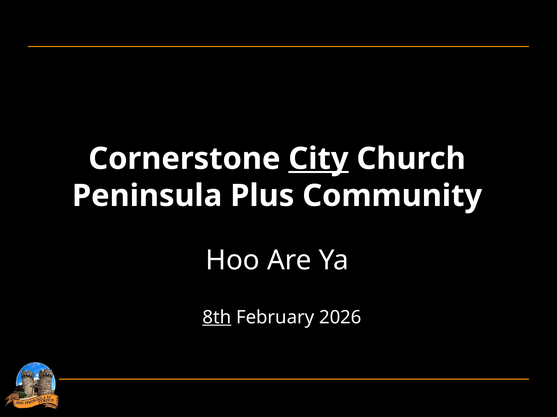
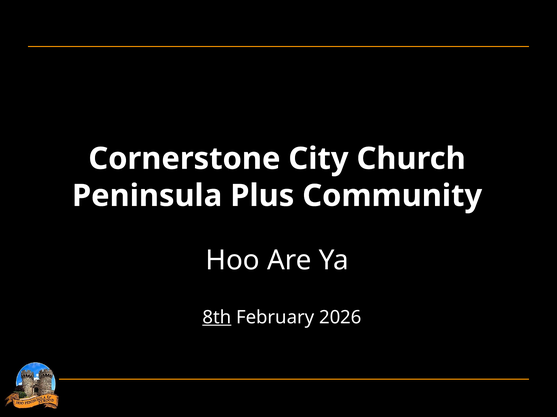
City underline: present -> none
